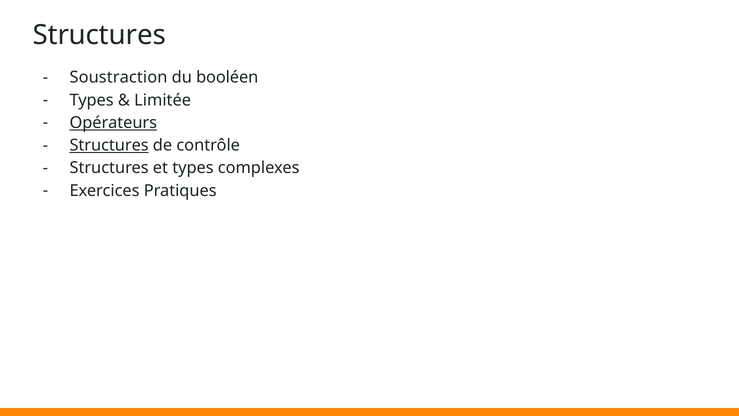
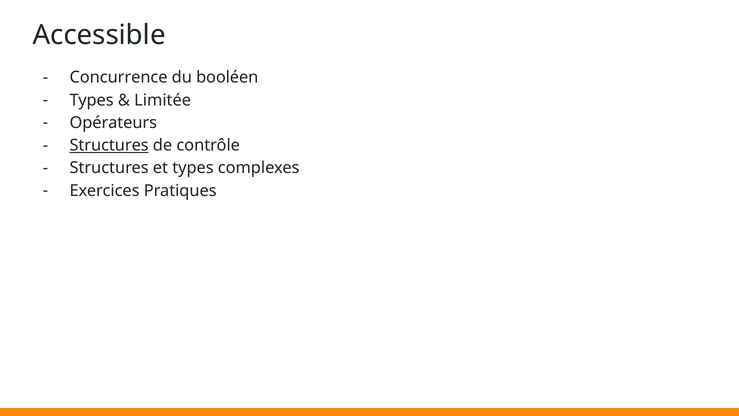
Structures at (99, 35): Structures -> Accessible
Soustraction: Soustraction -> Concurrence
Opérateurs underline: present -> none
